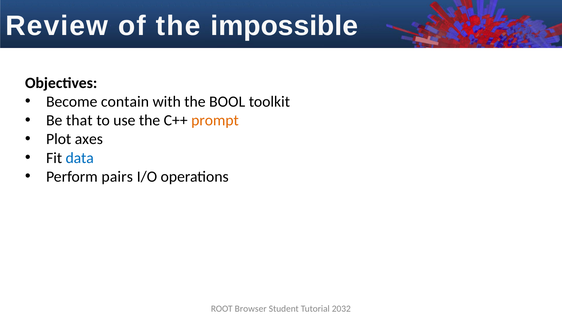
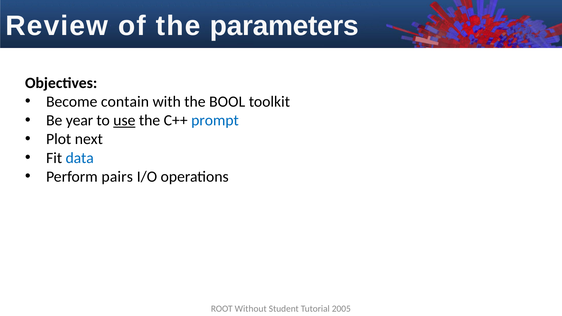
impossible: impossible -> parameters
that: that -> year
use underline: none -> present
prompt colour: orange -> blue
axes: axes -> next
Browser: Browser -> Without
2032: 2032 -> 2005
